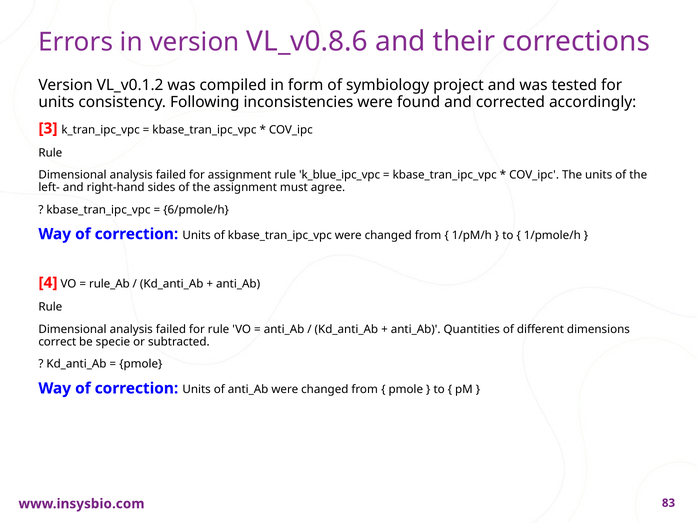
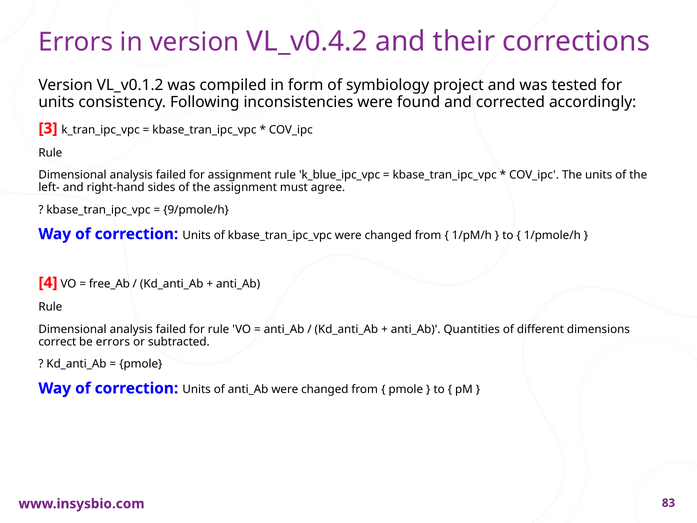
VL_v0.8.6: VL_v0.8.6 -> VL_v0.4.2
6/pmole/h: 6/pmole/h -> 9/pmole/h
rule_Ab: rule_Ab -> free_Ab
be specie: specie -> errors
